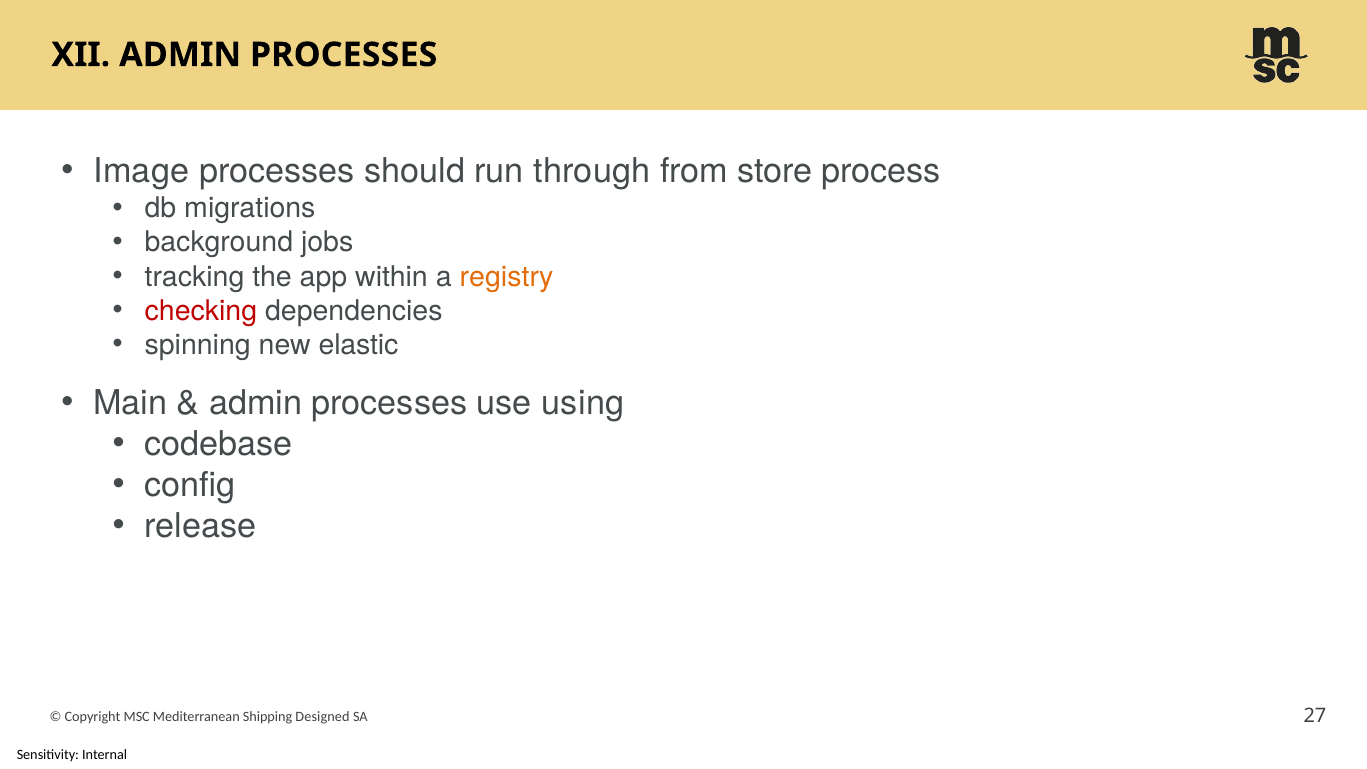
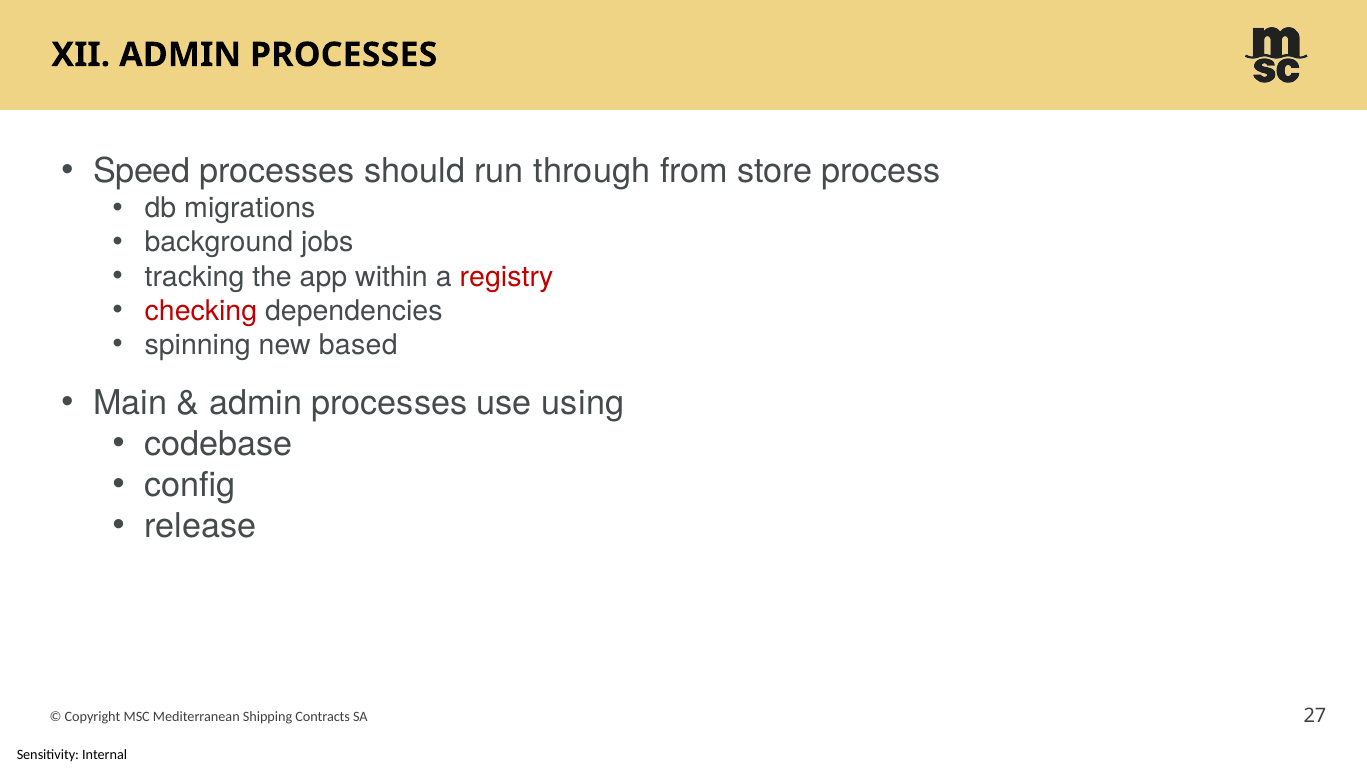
Image: Image -> Speed
registry colour: orange -> red
elastic: elastic -> based
Designed: Designed -> Contracts
